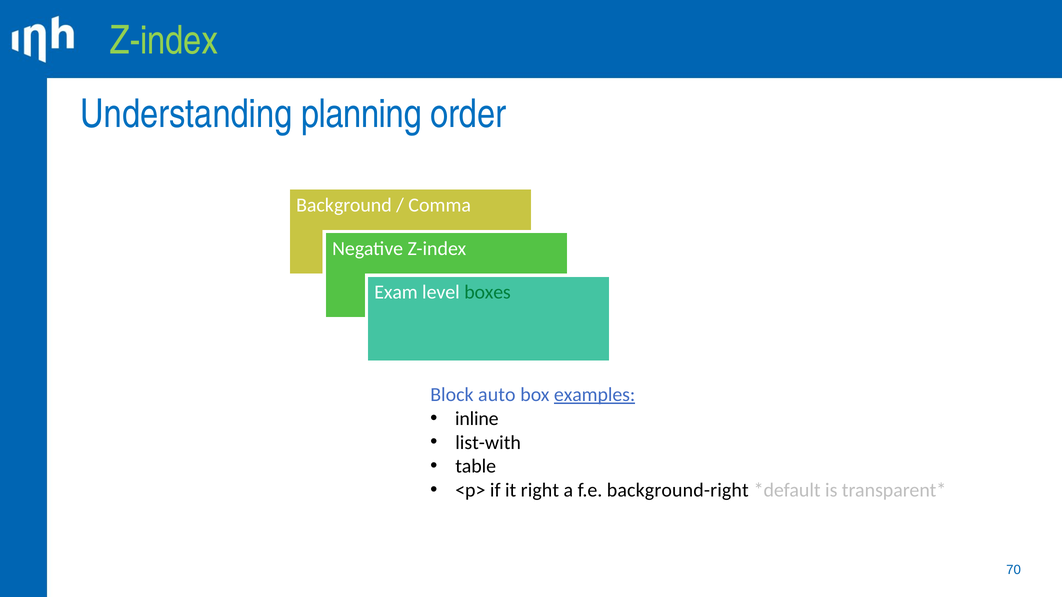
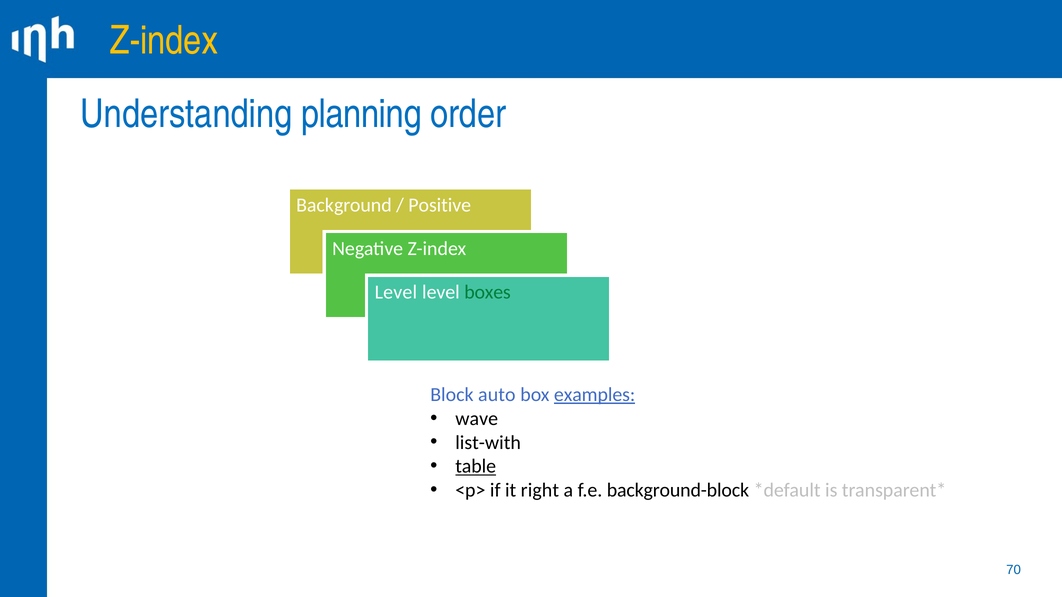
Z-index at (164, 40) colour: light green -> yellow
Comma: Comma -> Positive
Exam at (396, 293): Exam -> Level
inline: inline -> wave
table underline: none -> present
background-right: background-right -> background-block
